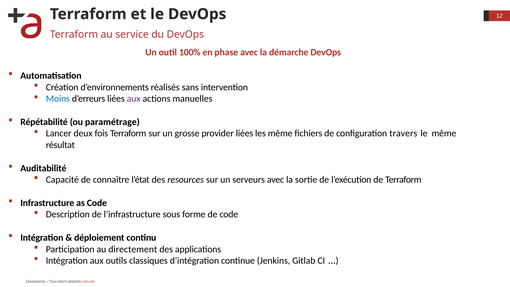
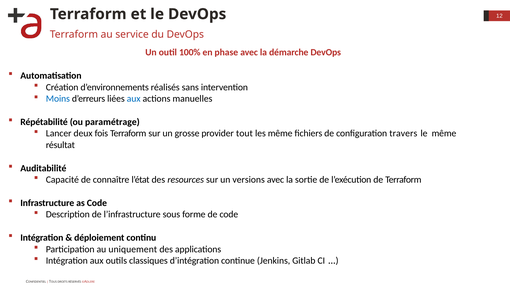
aux at (134, 99) colour: purple -> blue
provider liées: liées -> tout
serveurs: serveurs -> versions
directement: directement -> uniquement
